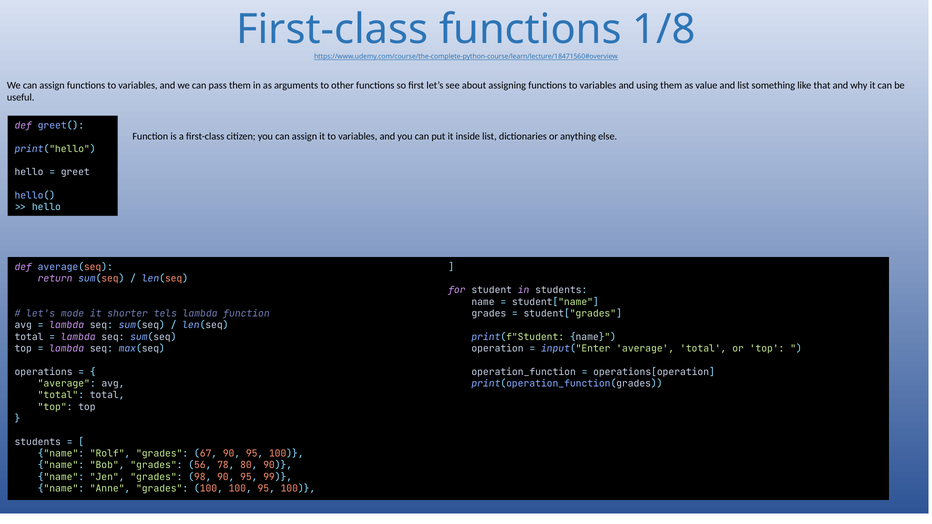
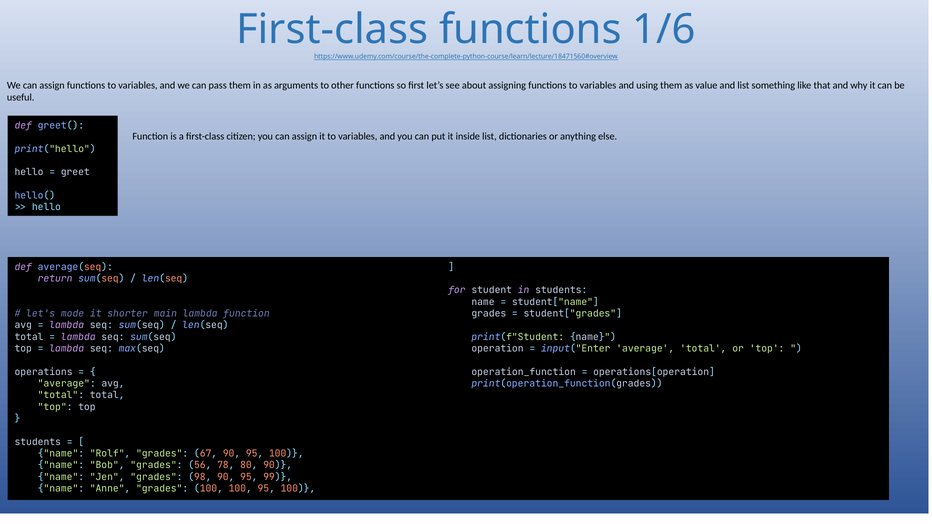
1/8: 1/8 -> 1/6
tels: tels -> main
